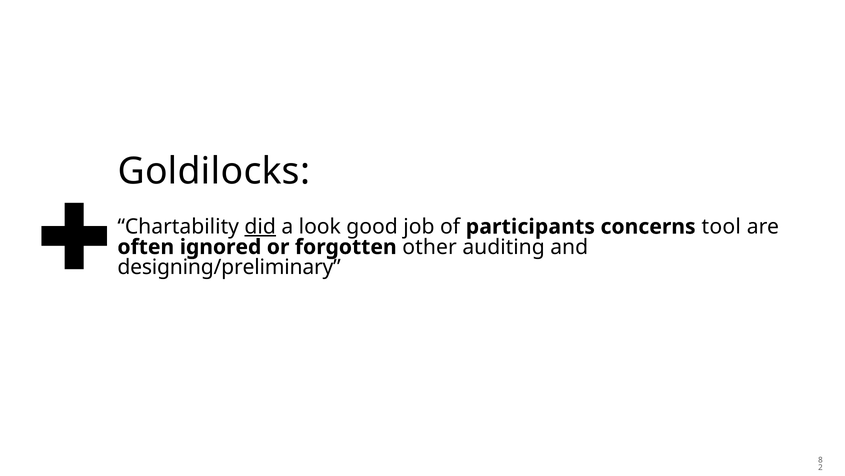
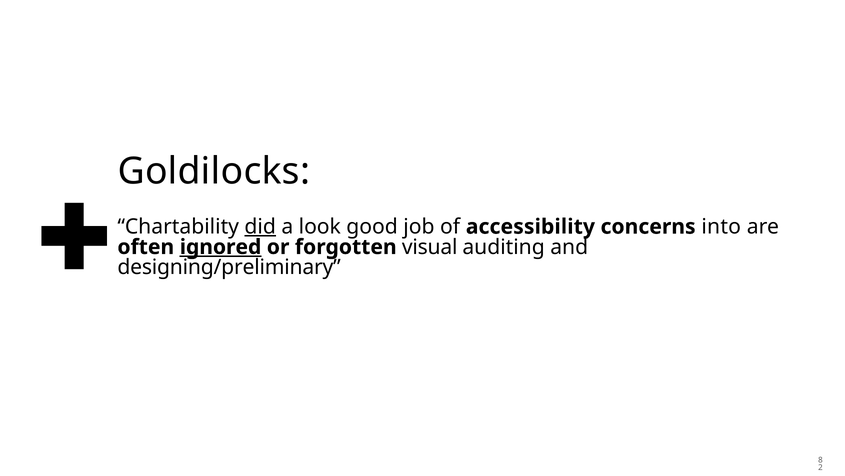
participants: participants -> accessibility
tool: tool -> into
ignored underline: none -> present
other: other -> visual
